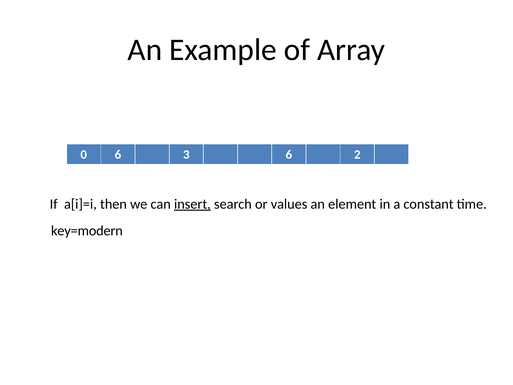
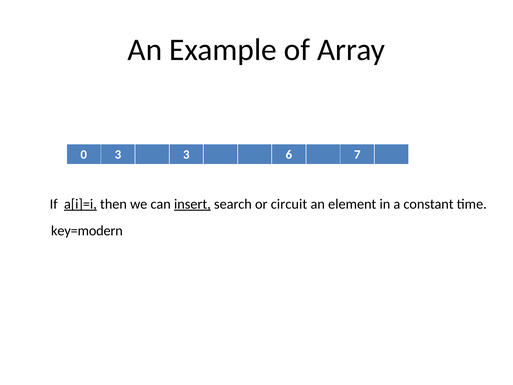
0 6: 6 -> 3
2: 2 -> 7
a[i]=i underline: none -> present
values: values -> circuit
